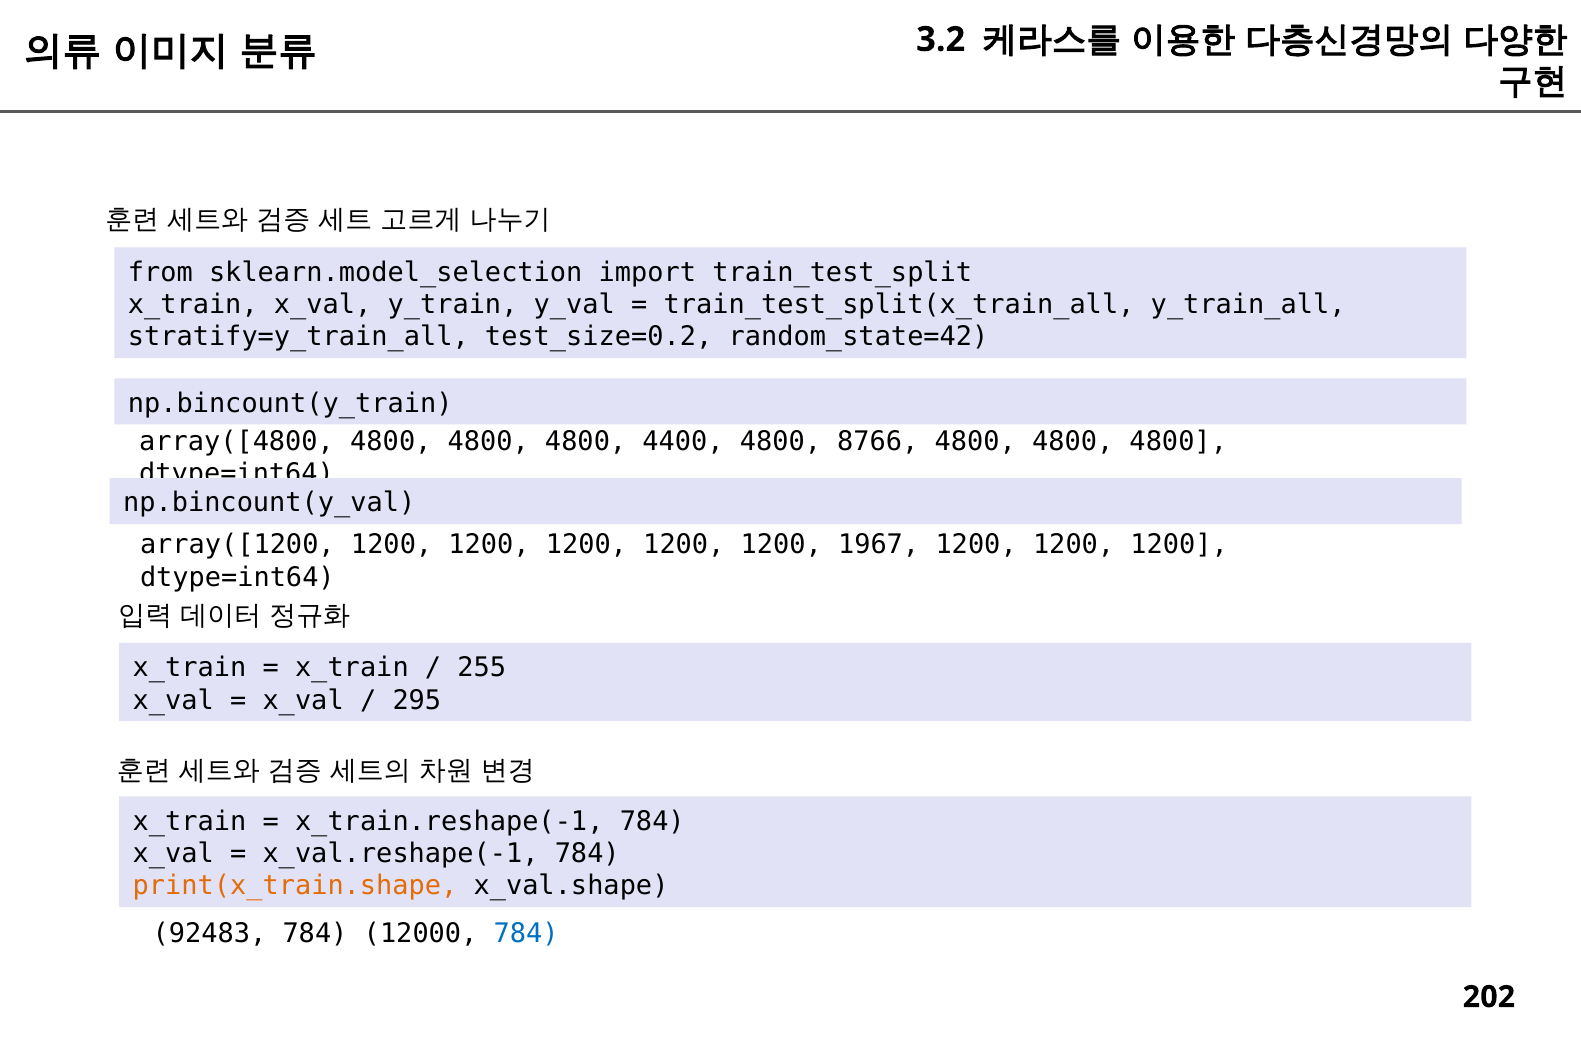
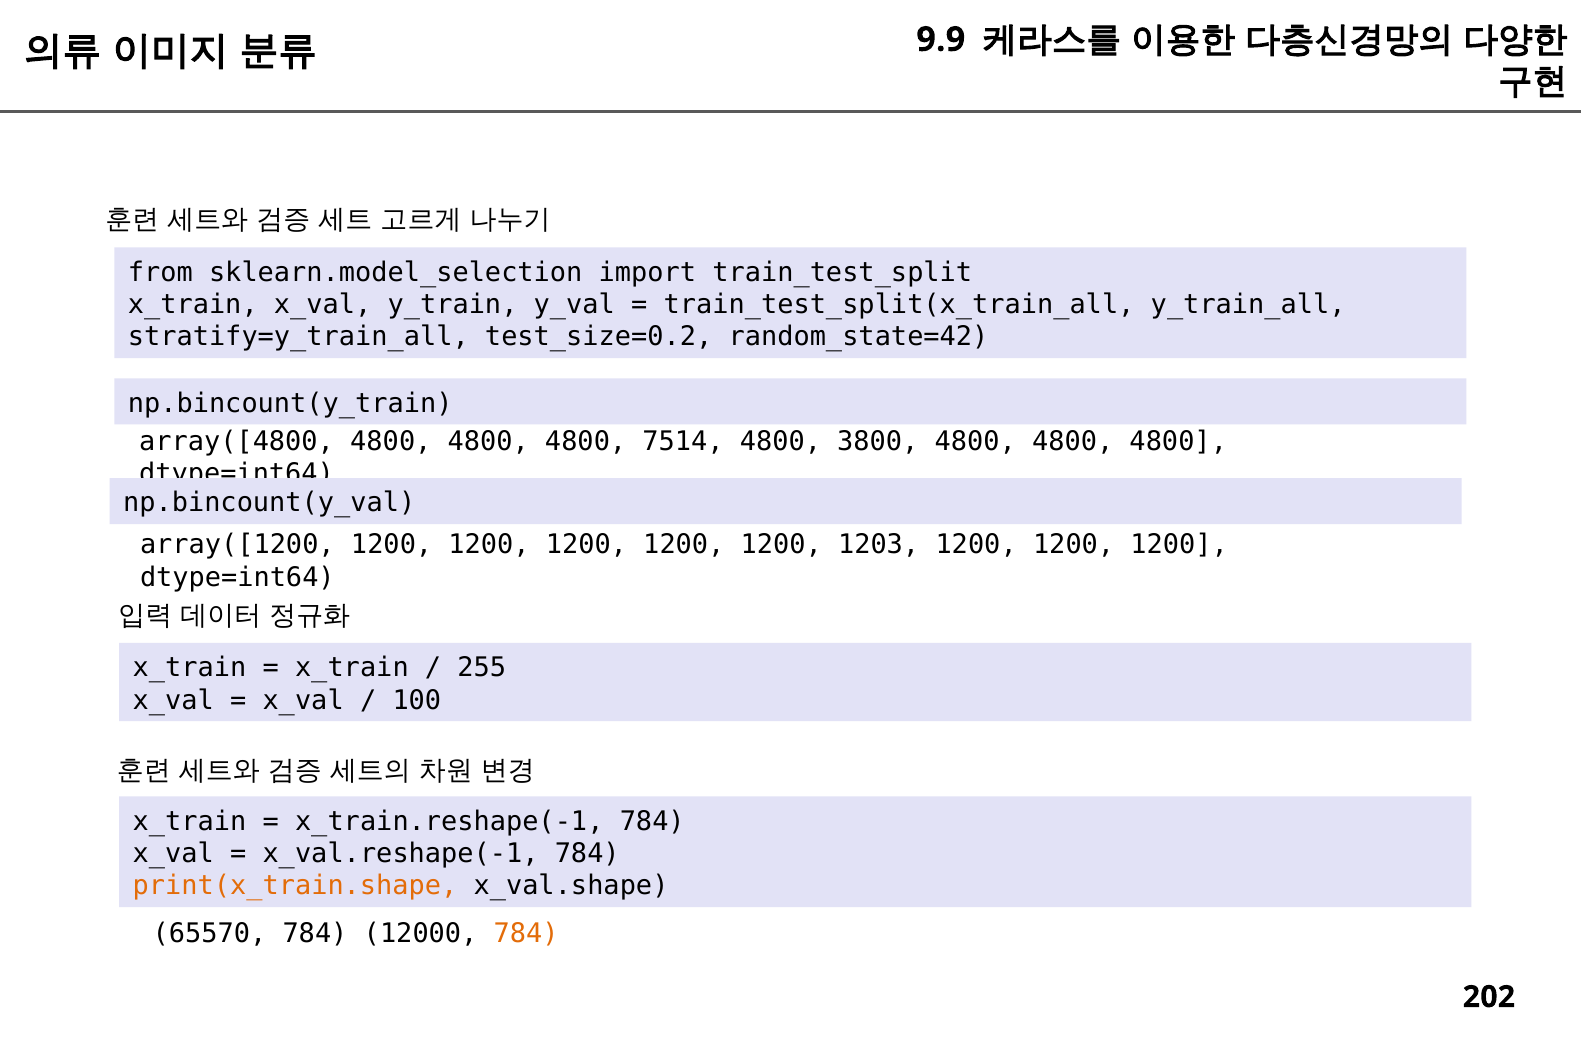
3.2: 3.2 -> 9.9
4400: 4400 -> 7514
8766: 8766 -> 3800
1967: 1967 -> 1203
295: 295 -> 100
92483: 92483 -> 65570
784 at (526, 933) colour: blue -> orange
